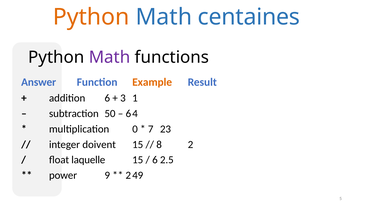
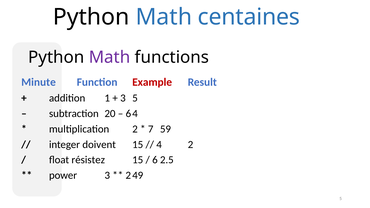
Python at (91, 17) colour: orange -> black
Answer: Answer -> Minute
Example colour: orange -> red
6: 6 -> 1
3 1: 1 -> 5
50: 50 -> 20
multiplication 0: 0 -> 2
23: 23 -> 59
8: 8 -> 4
laquelle: laquelle -> résistez
power 9: 9 -> 3
